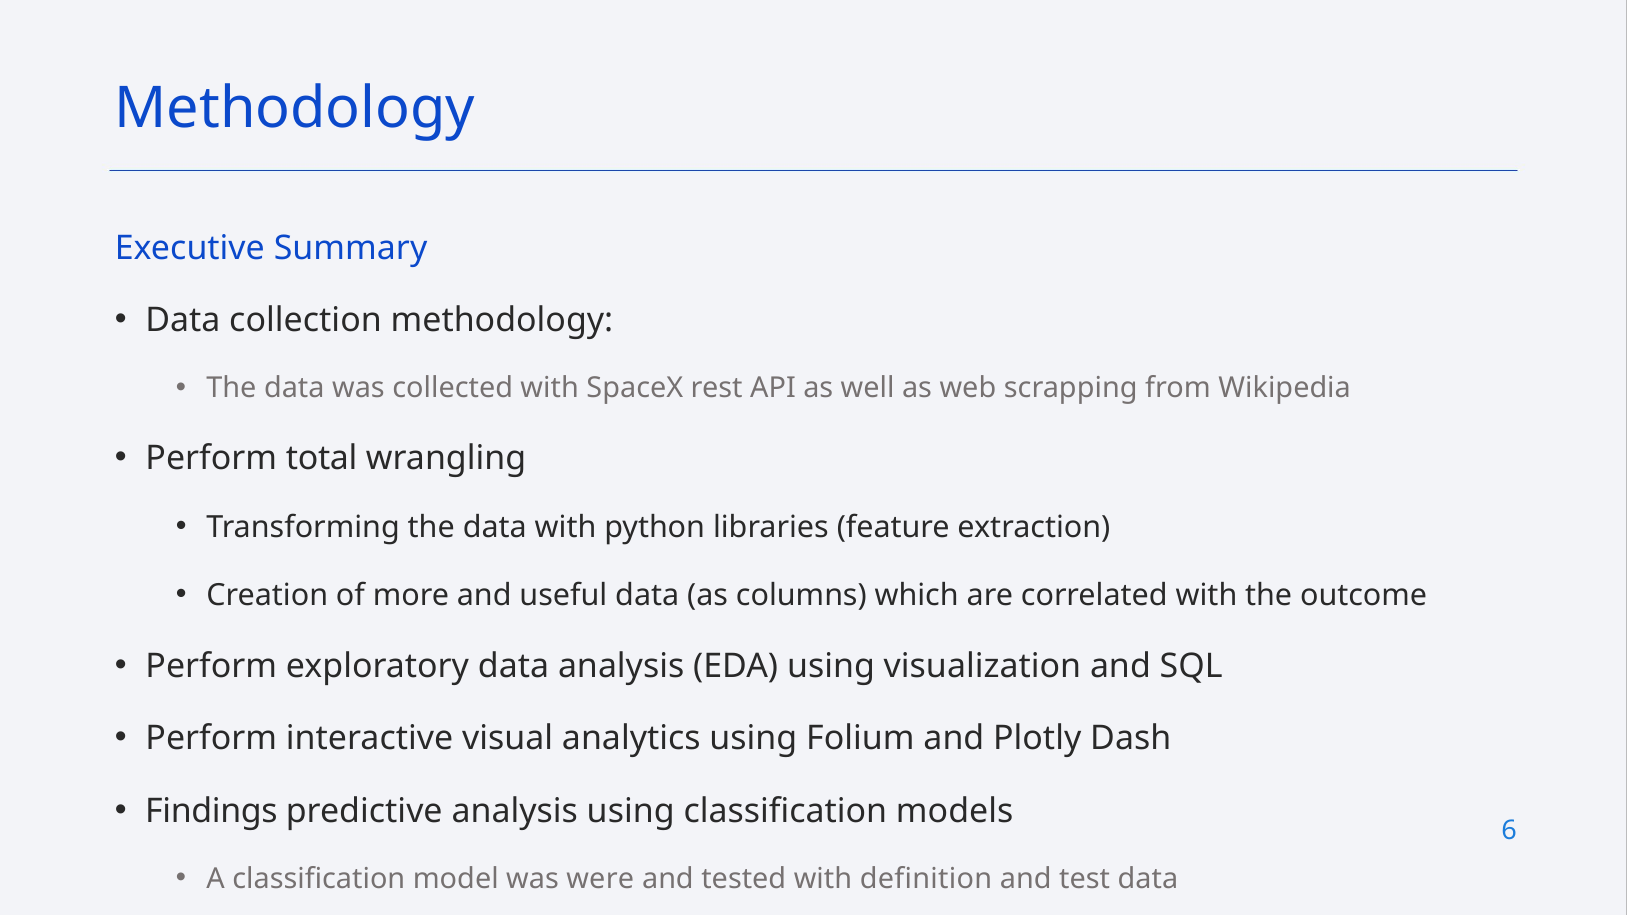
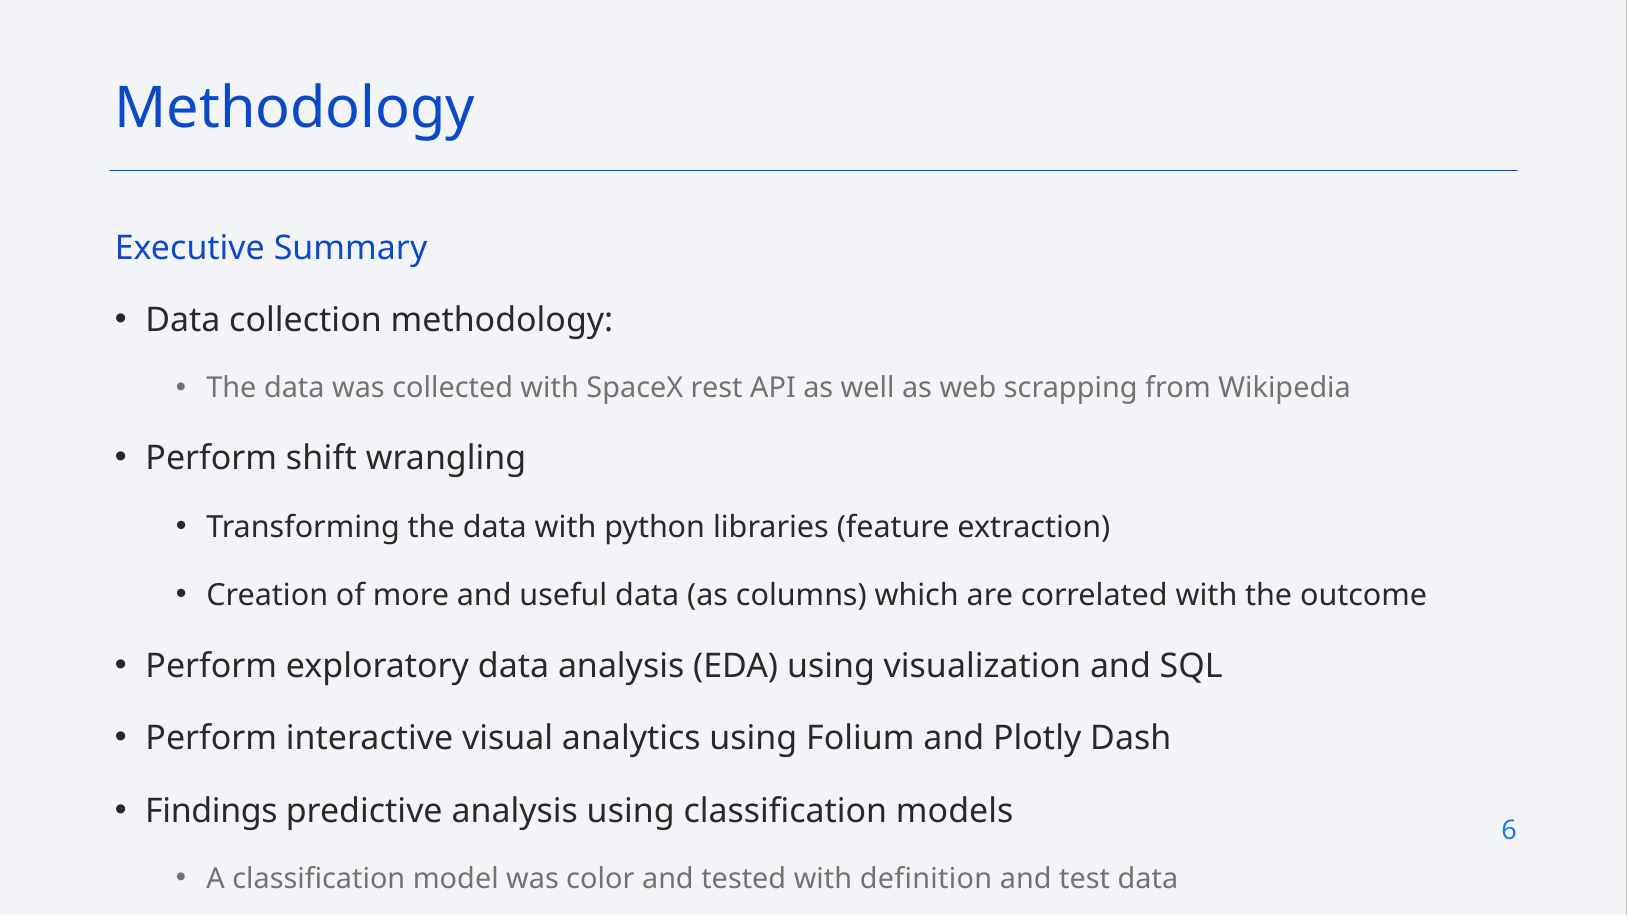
total: total -> shift
were: were -> color
